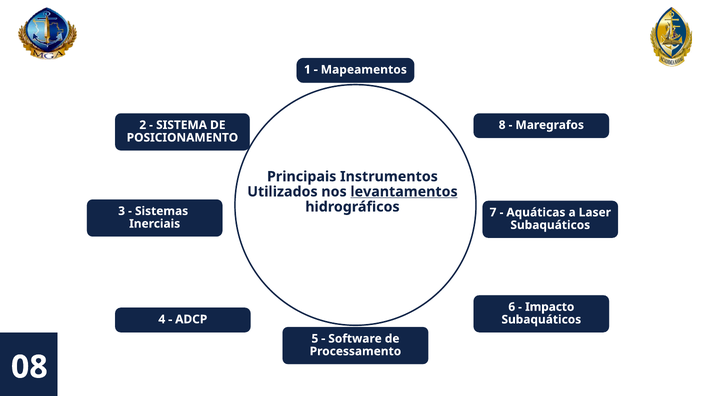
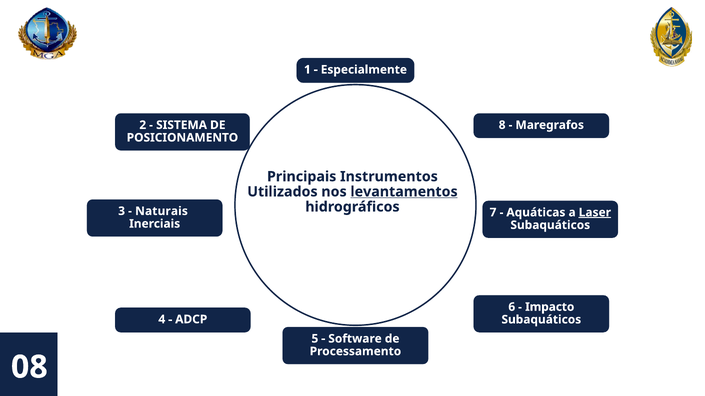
Mapeamentos: Mapeamentos -> Especialmente
Sistemas: Sistemas -> Naturais
Laser underline: none -> present
